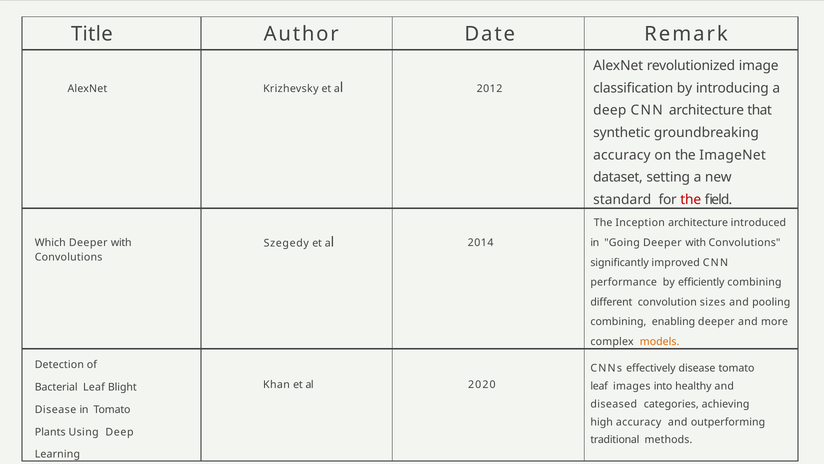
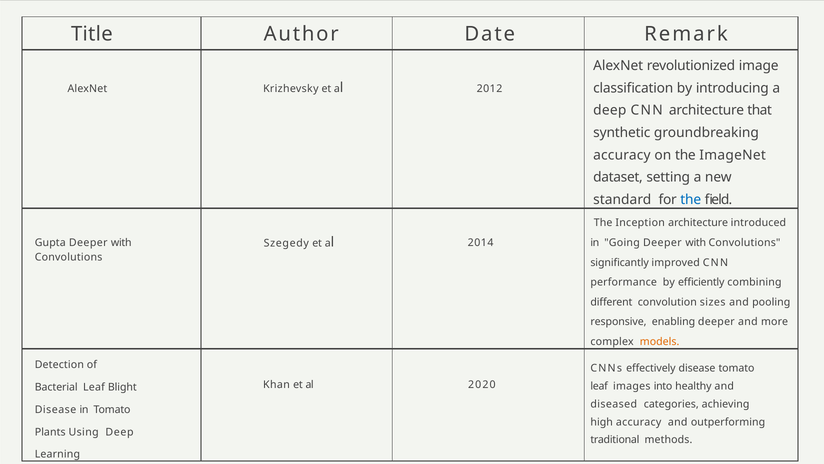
the at (691, 199) colour: red -> blue
Which: Which -> Gupta
combining at (618, 321): combining -> responsive
